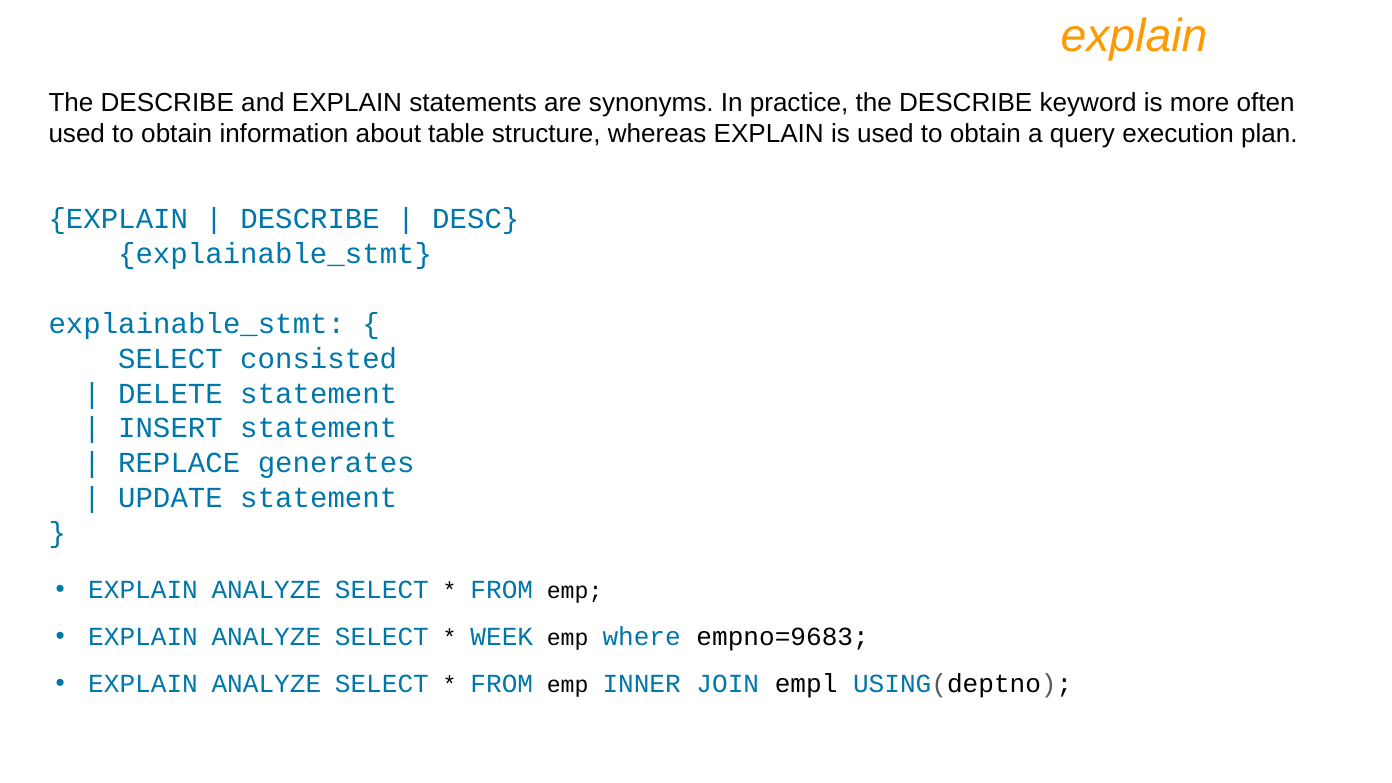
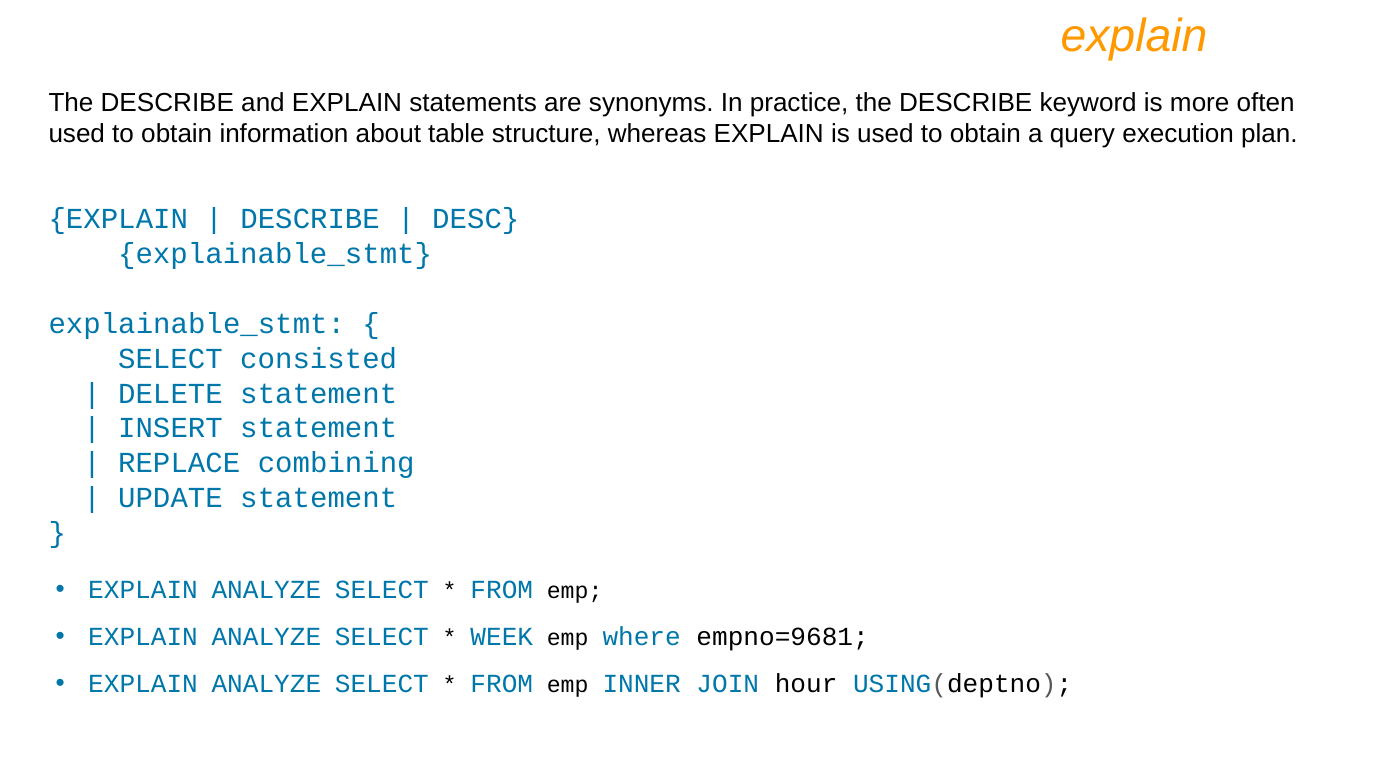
generates: generates -> combining
empno=9683: empno=9683 -> empno=9681
empl: empl -> hour
